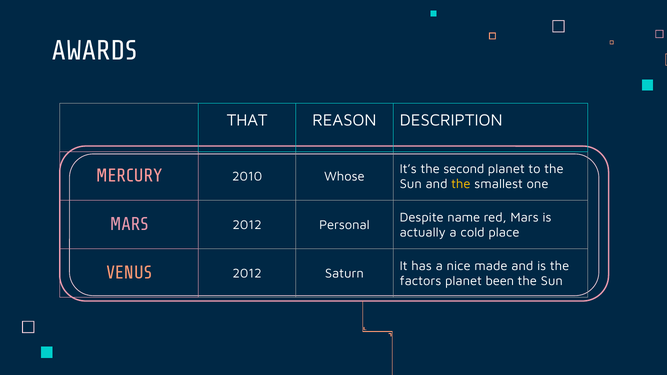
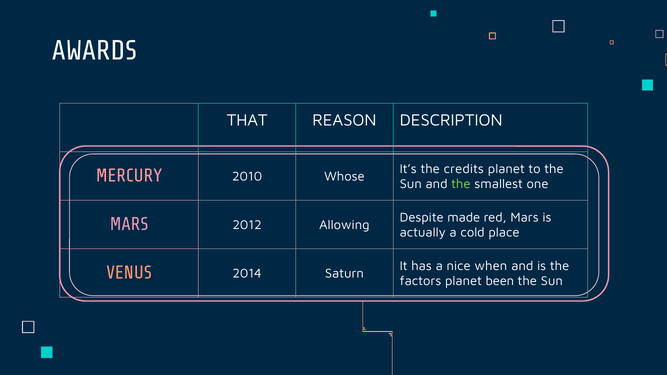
second: second -> credits
the at (461, 184) colour: yellow -> light green
name: name -> made
Personal: Personal -> Allowing
made: made -> when
VENUS 2012: 2012 -> 2014
